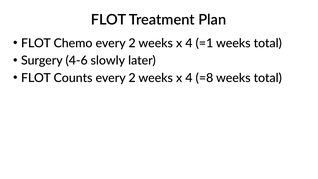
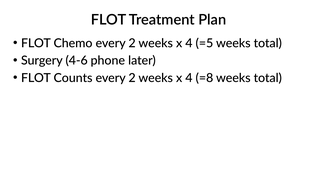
=1: =1 -> =5
slowly: slowly -> phone
